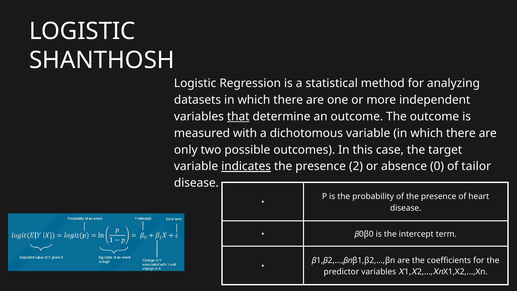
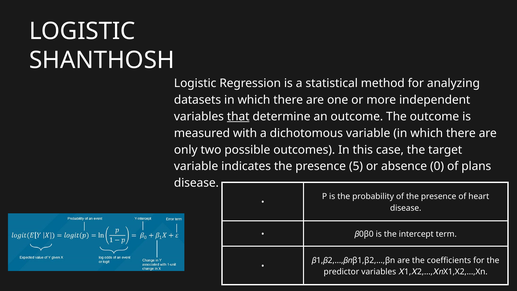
indicates underline: present -> none
2: 2 -> 5
tailor: tailor -> plans
